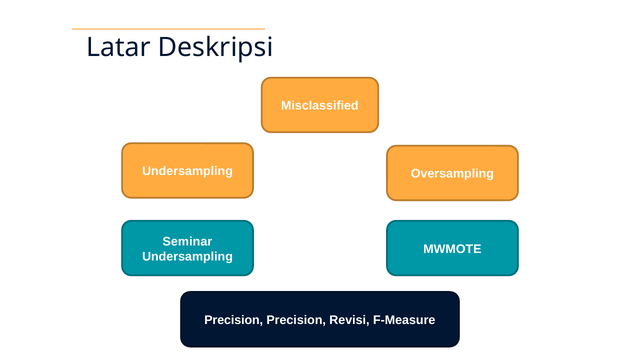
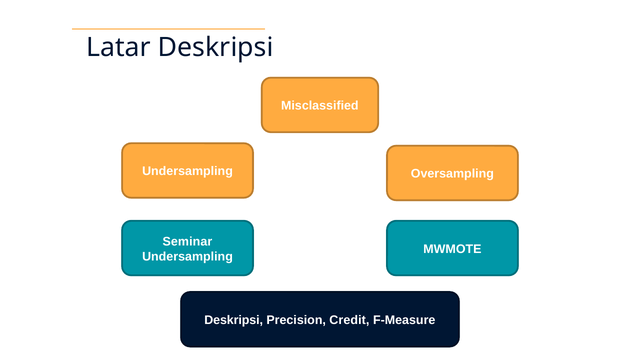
Precision at (234, 320): Precision -> Deskripsi
Revisi: Revisi -> Credit
